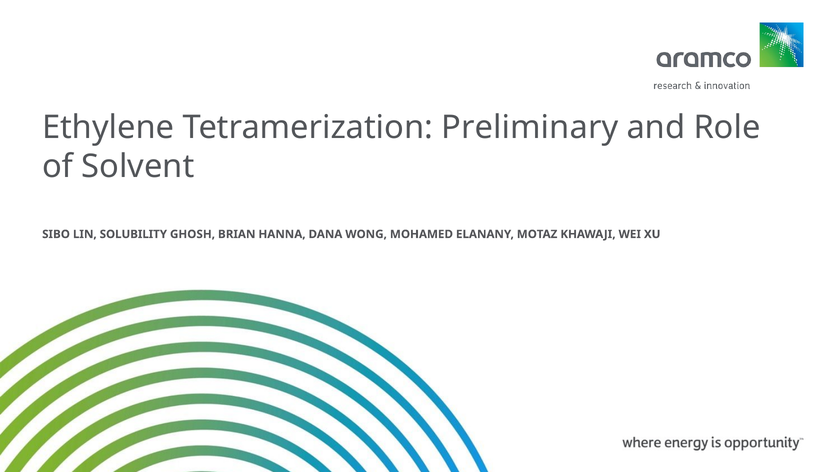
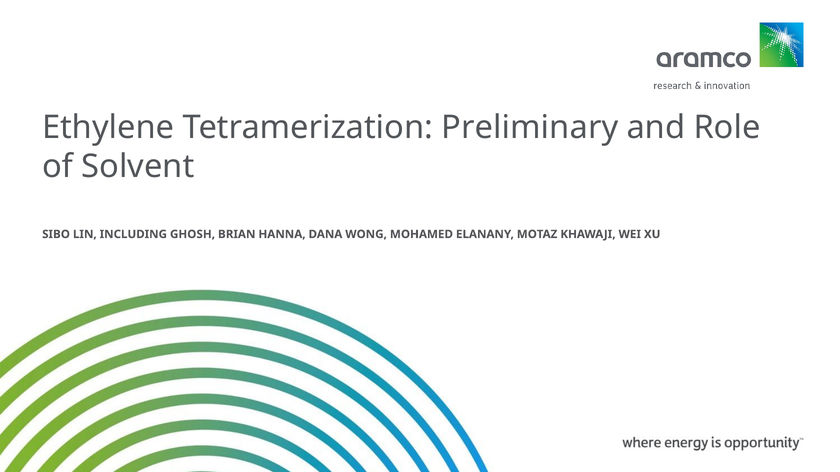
SOLUBILITY: SOLUBILITY -> INCLUDING
